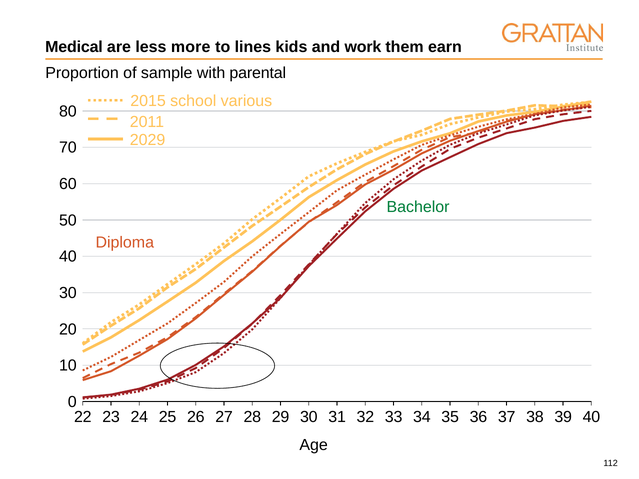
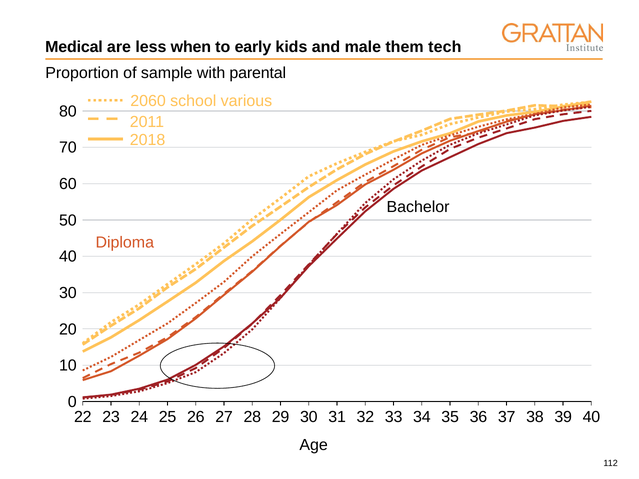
more: more -> when
lines: lines -> early
work: work -> male
earn: earn -> tech
2015: 2015 -> 2060
2029: 2029 -> 2018
Bachelor colour: green -> black
